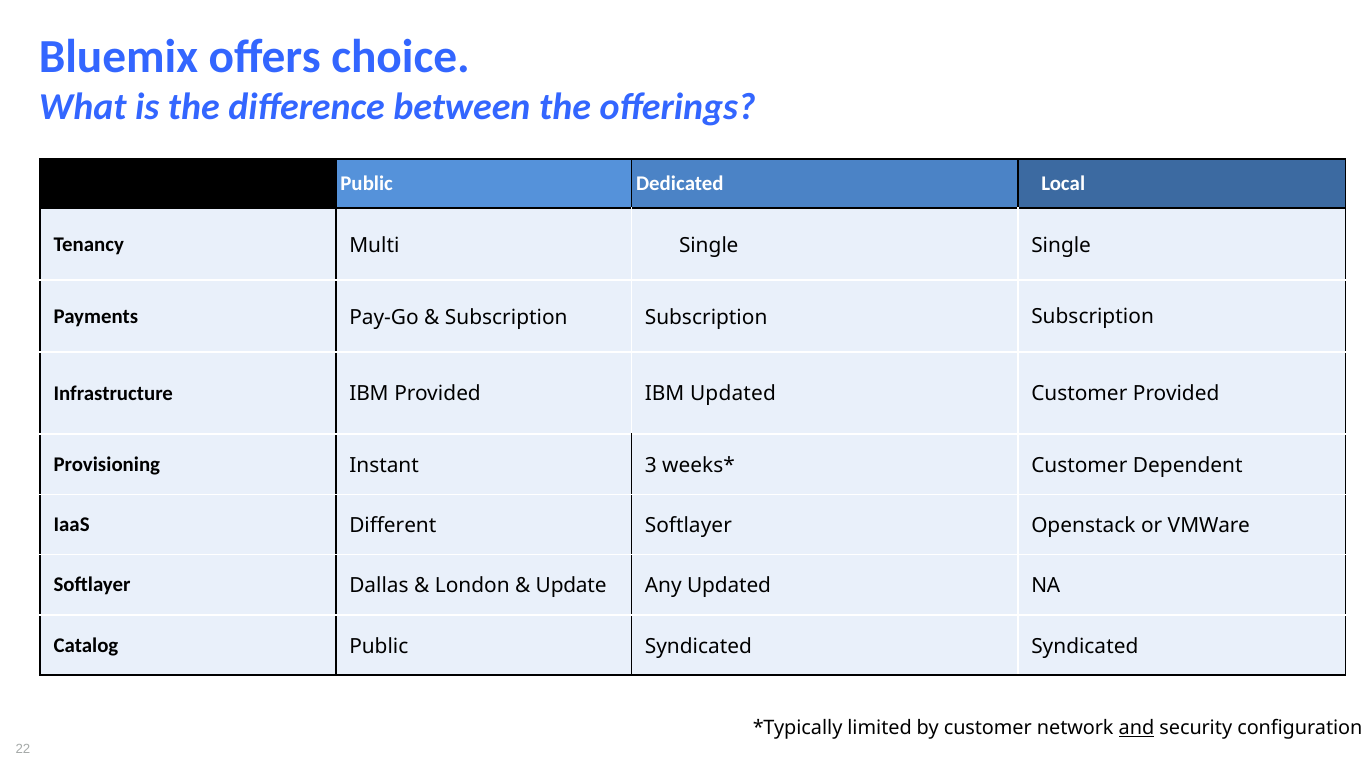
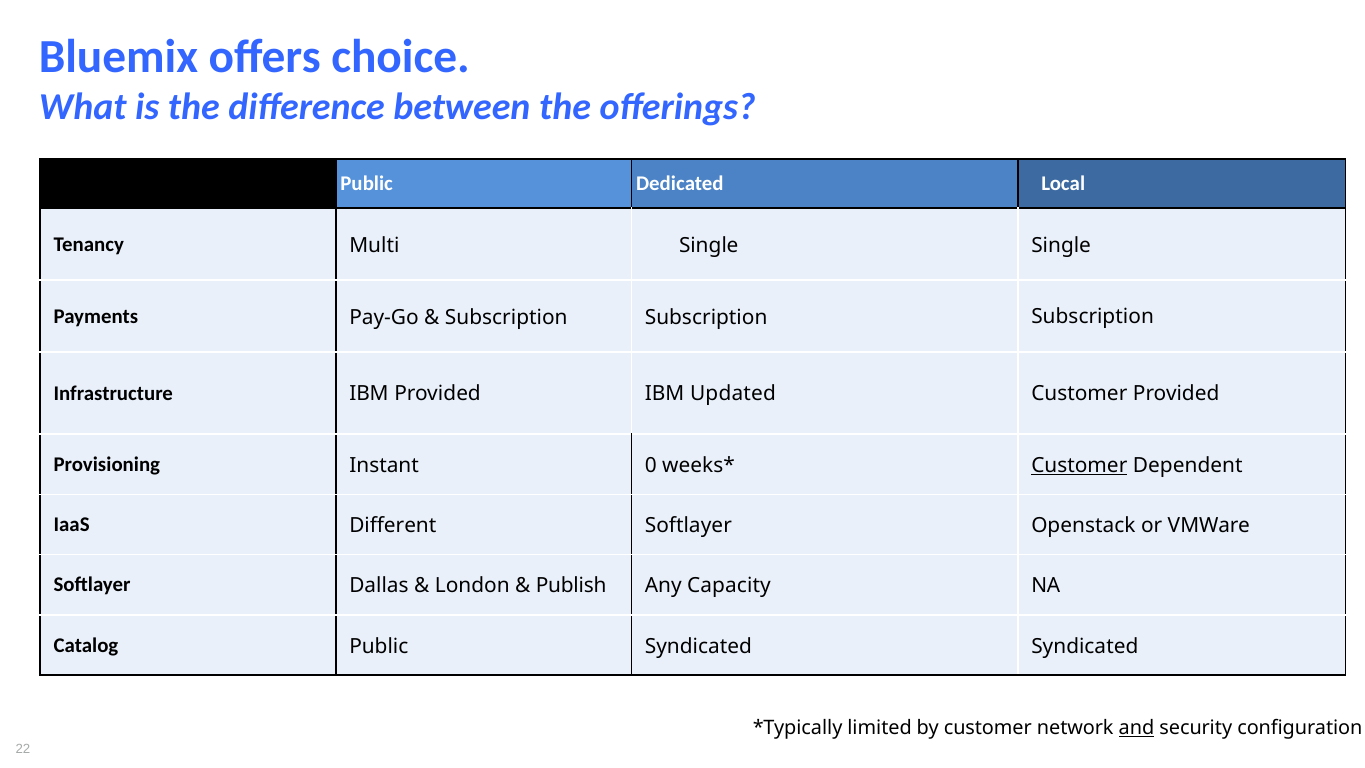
3: 3 -> 0
Customer at (1079, 465) underline: none -> present
Update: Update -> Publish
Any Updated: Updated -> Capacity
